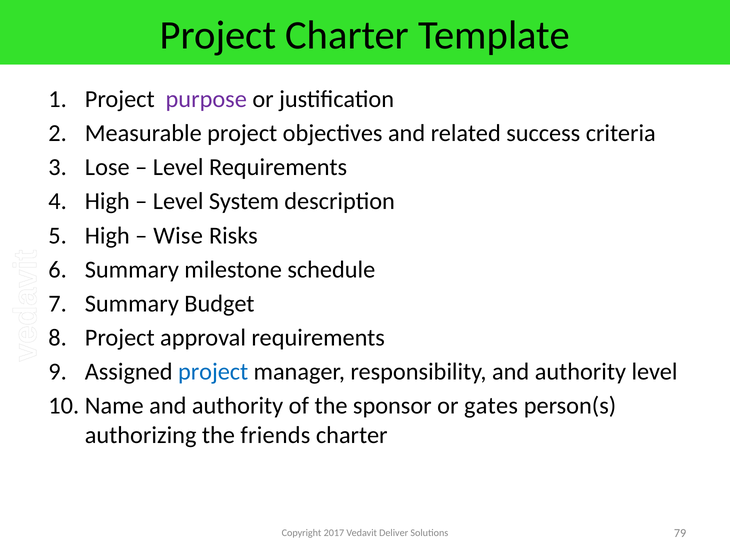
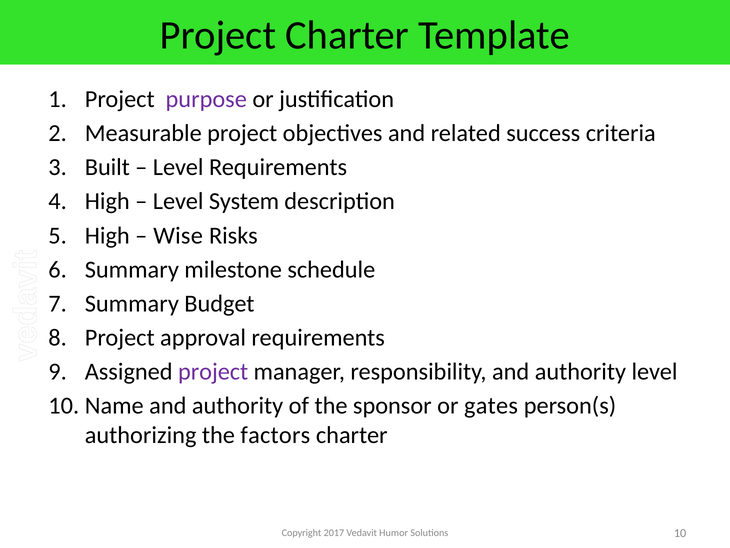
Lose: Lose -> Built
project at (213, 372) colour: blue -> purple
friends: friends -> factors
Deliver: Deliver -> Humor
79: 79 -> 10
